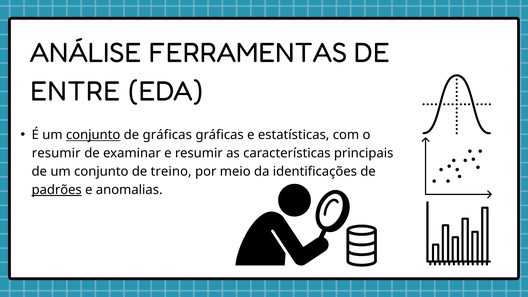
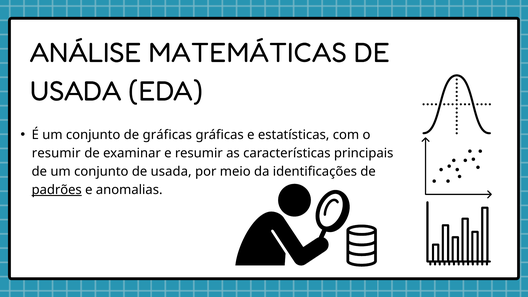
FERRAMENTAS: FERRAMENTAS -> MATEMÁTICAS
ENTRE at (75, 91): ENTRE -> USADA
conjunto at (93, 135) underline: present -> none
conjunto de treino: treino -> usada
